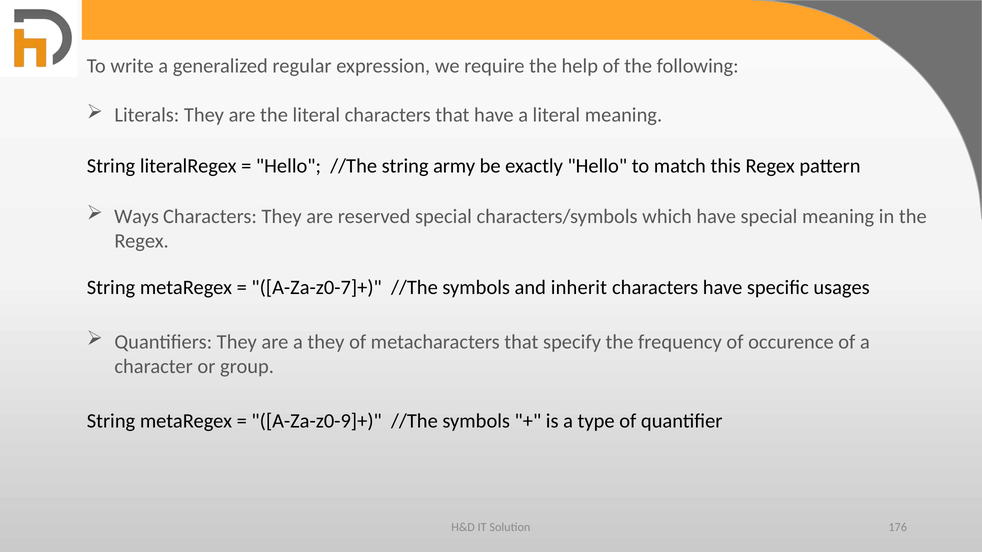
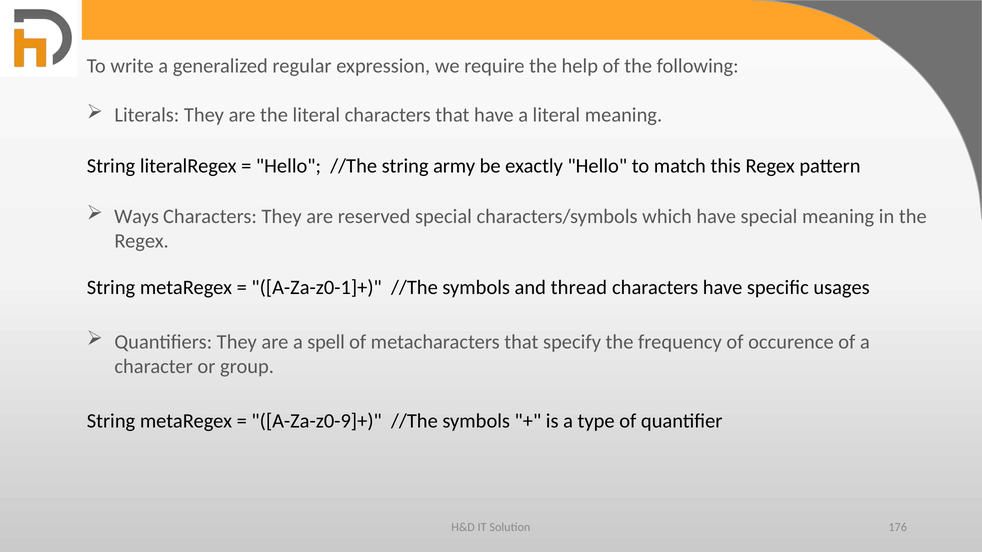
A-Za-z0-7]+: A-Za-z0-7]+ -> A-Za-z0-1]+
inherit: inherit -> thread
a they: they -> spell
